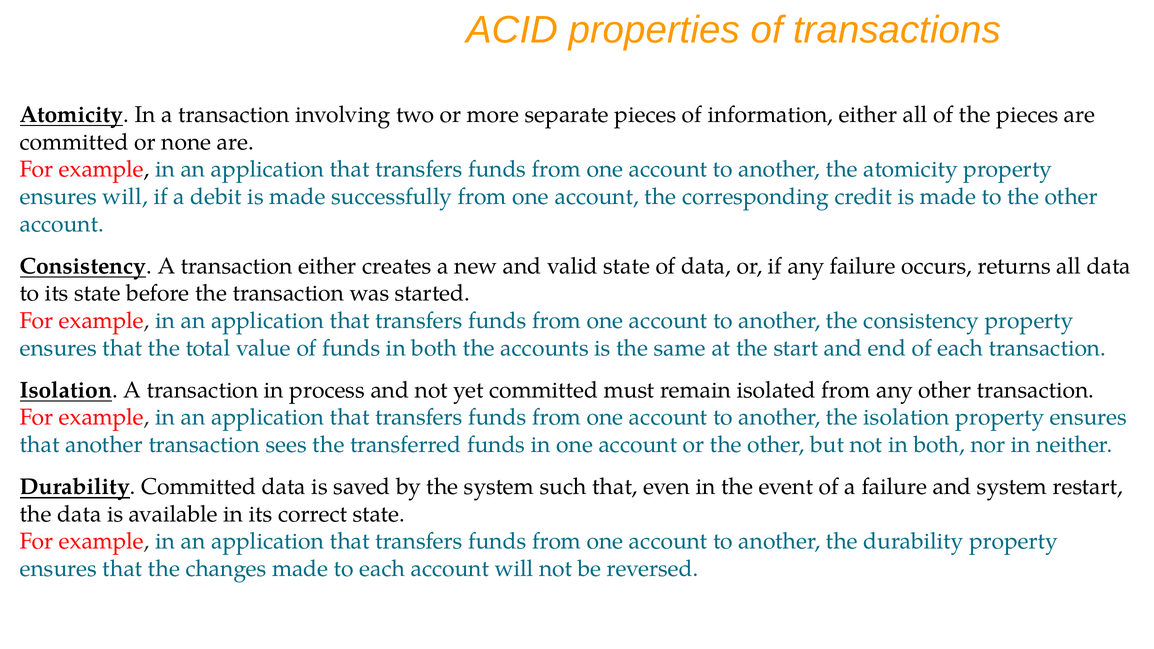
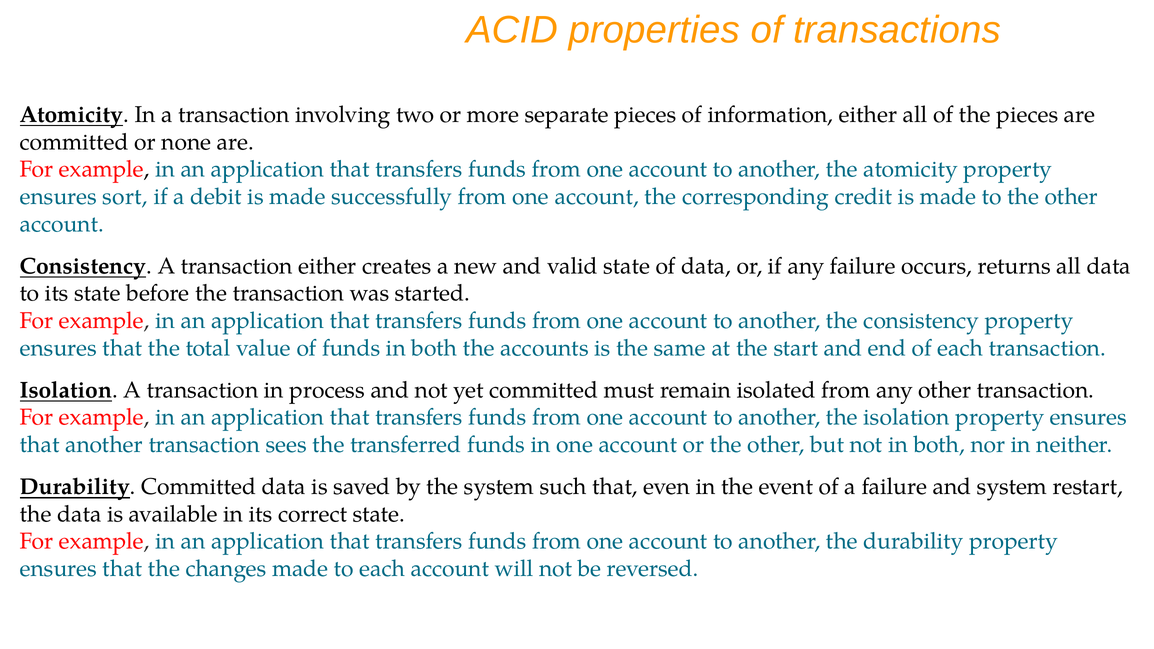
ensures will: will -> sort
